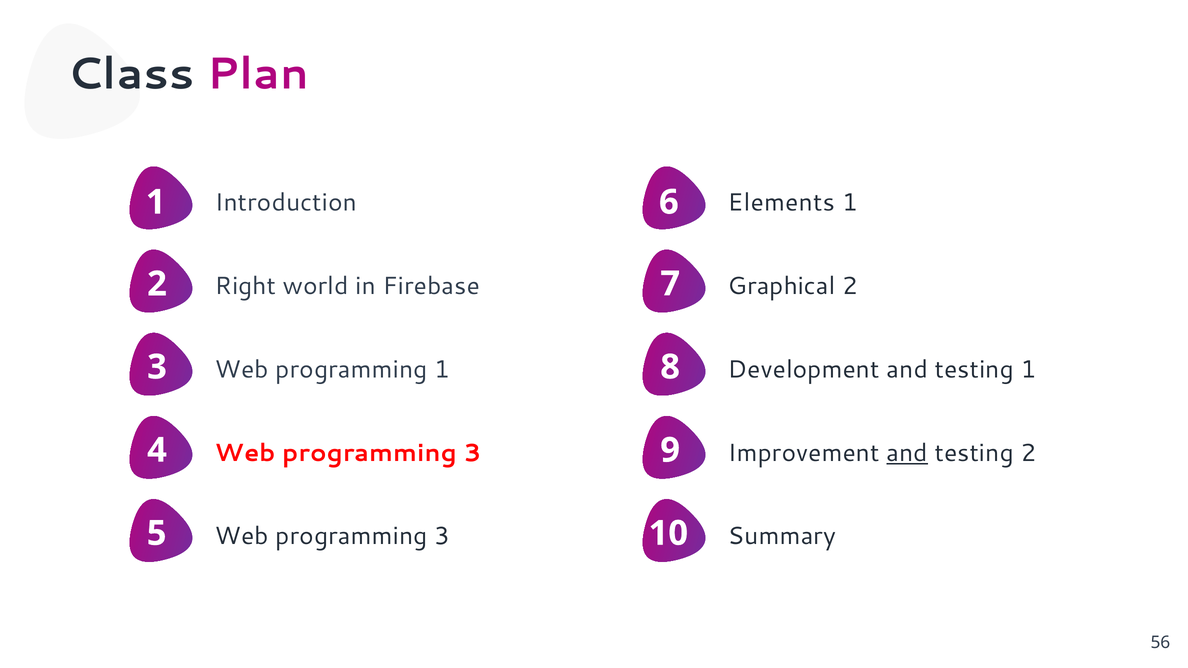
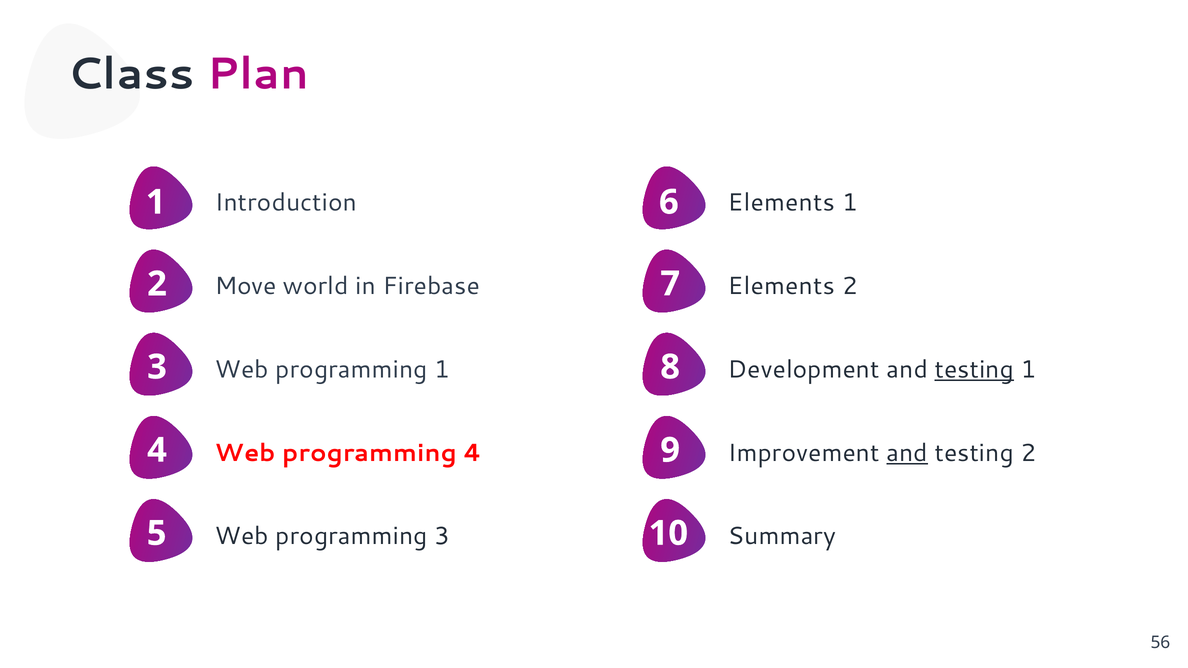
Right: Right -> Move
Graphical at (782, 286): Graphical -> Elements
testing at (974, 370) underline: none -> present
3 at (473, 453): 3 -> 4
